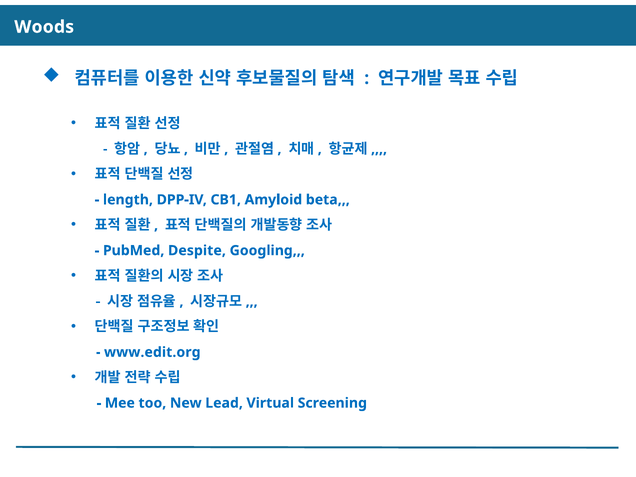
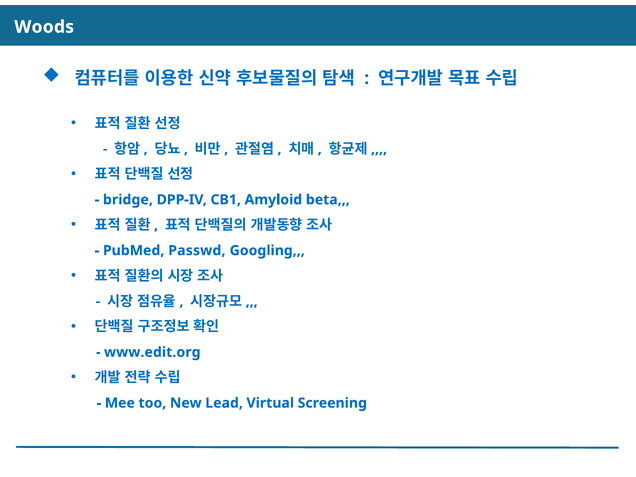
length: length -> bridge
Despite: Despite -> Passwd
